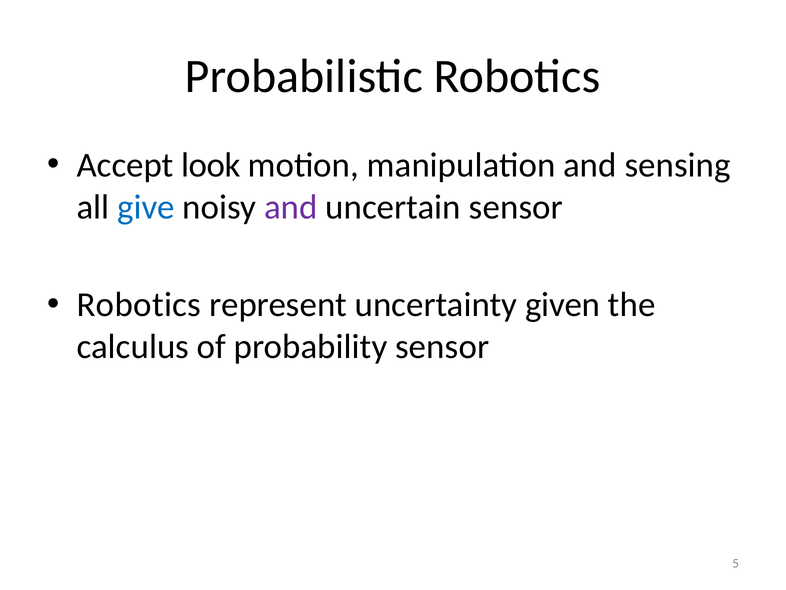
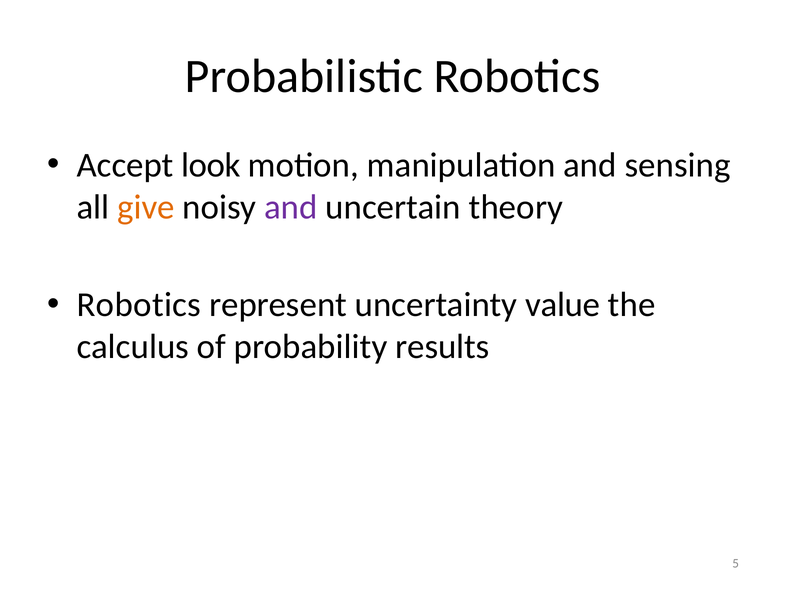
give colour: blue -> orange
uncertain sensor: sensor -> theory
given: given -> value
probability sensor: sensor -> results
